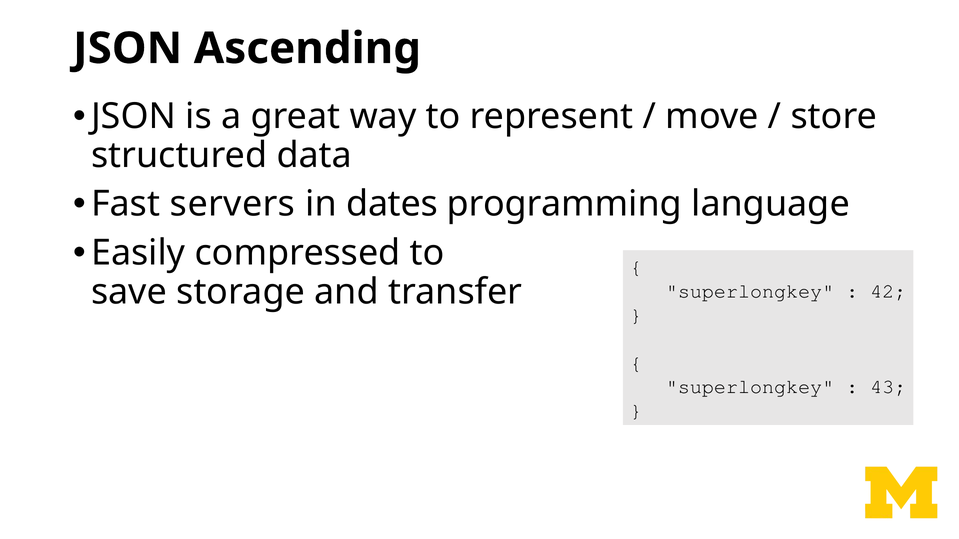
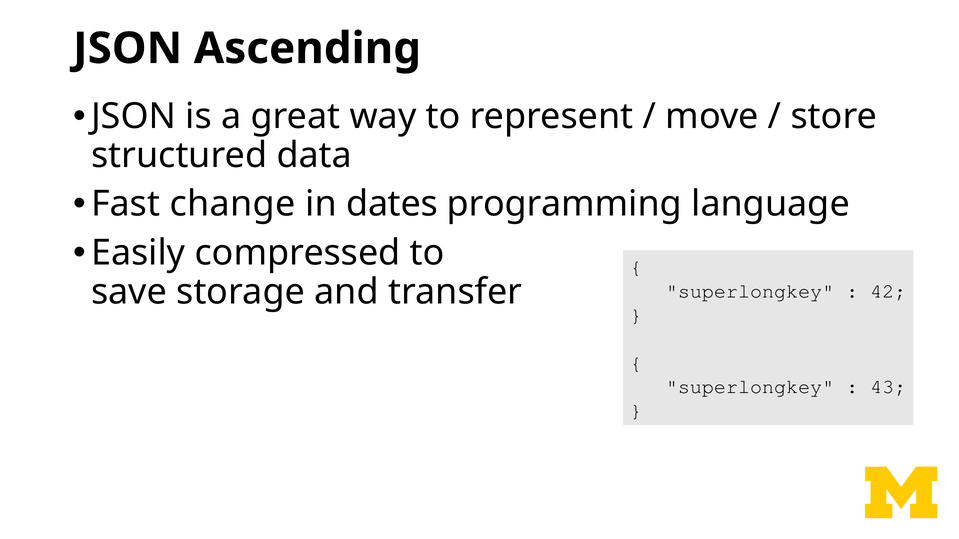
servers: servers -> change
